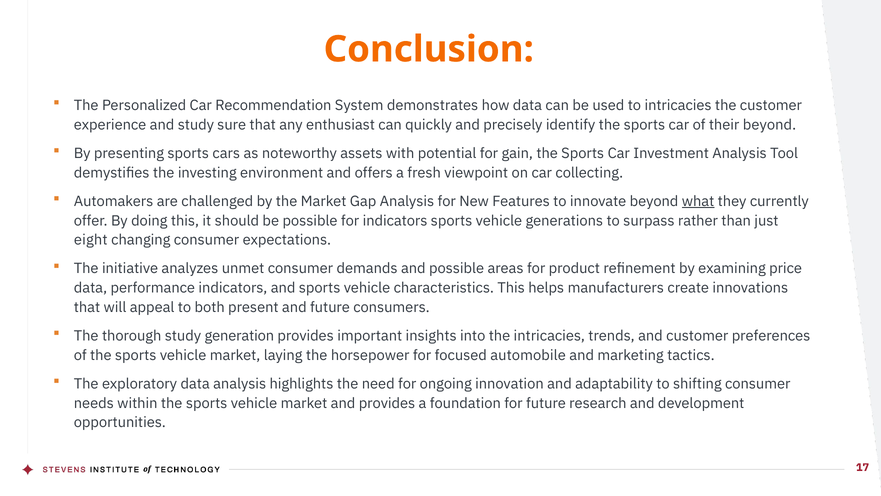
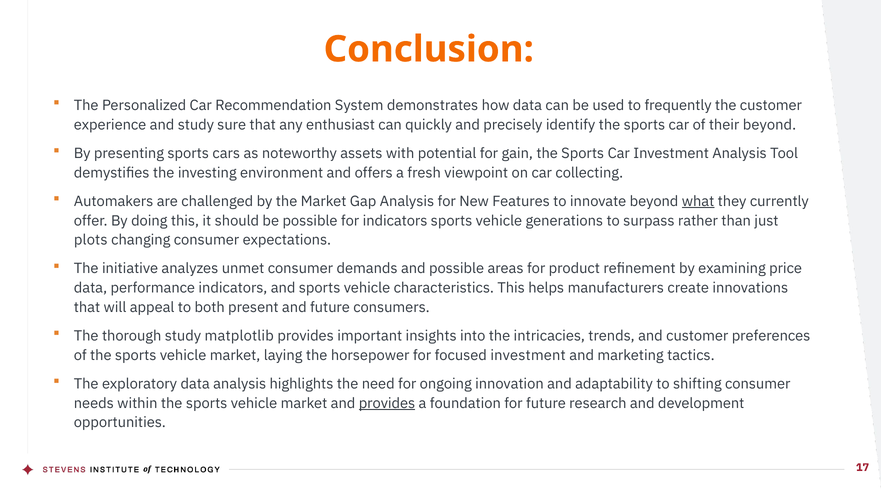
to intricacies: intricacies -> frequently
eight: eight -> plots
generation: generation -> matplotlib
focused automobile: automobile -> investment
provides at (387, 403) underline: none -> present
